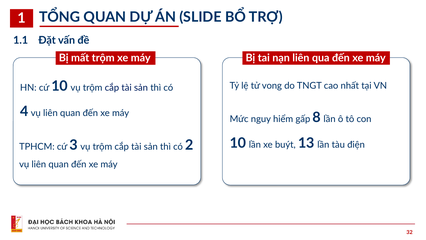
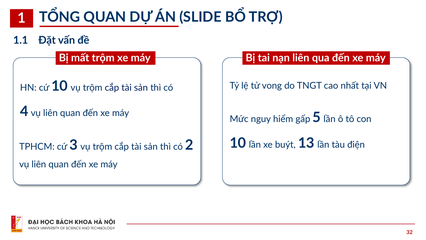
8: 8 -> 5
